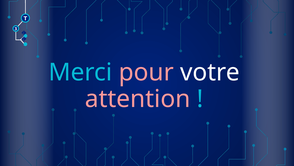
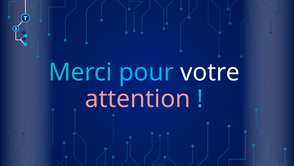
pour colour: pink -> light blue
